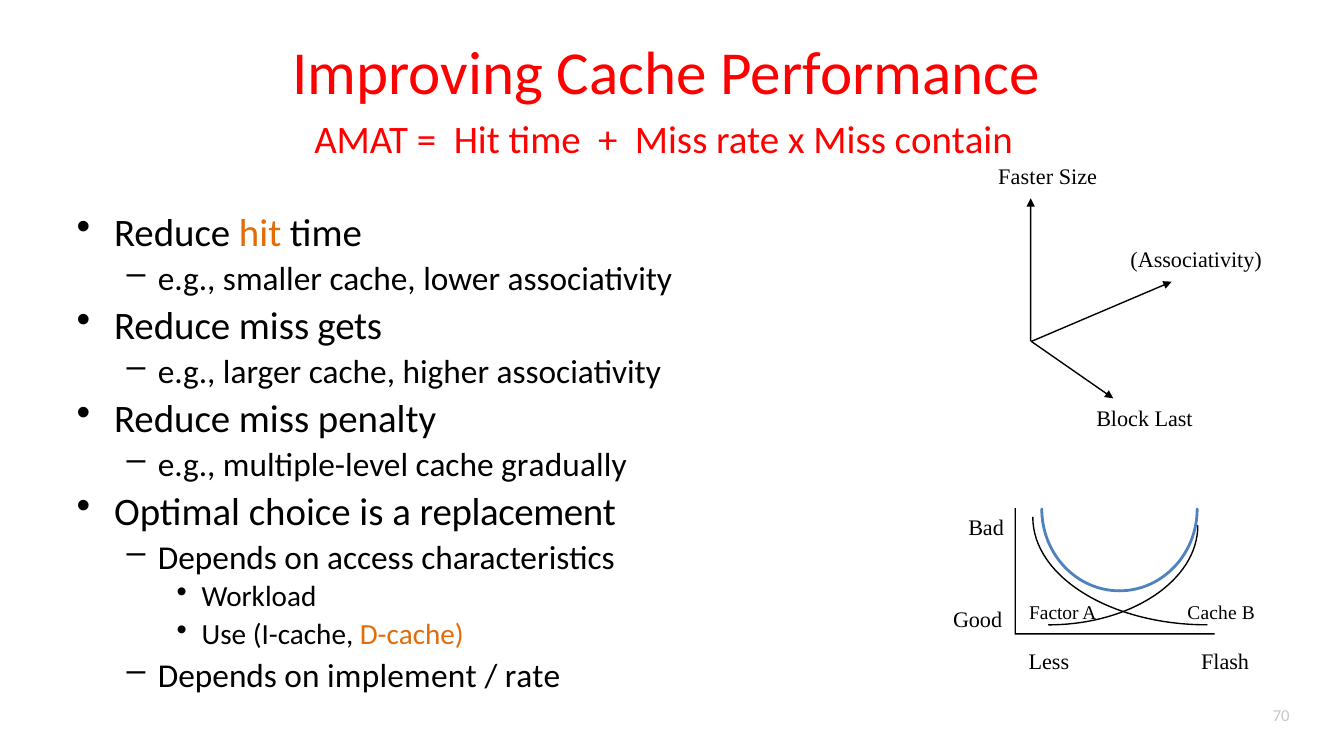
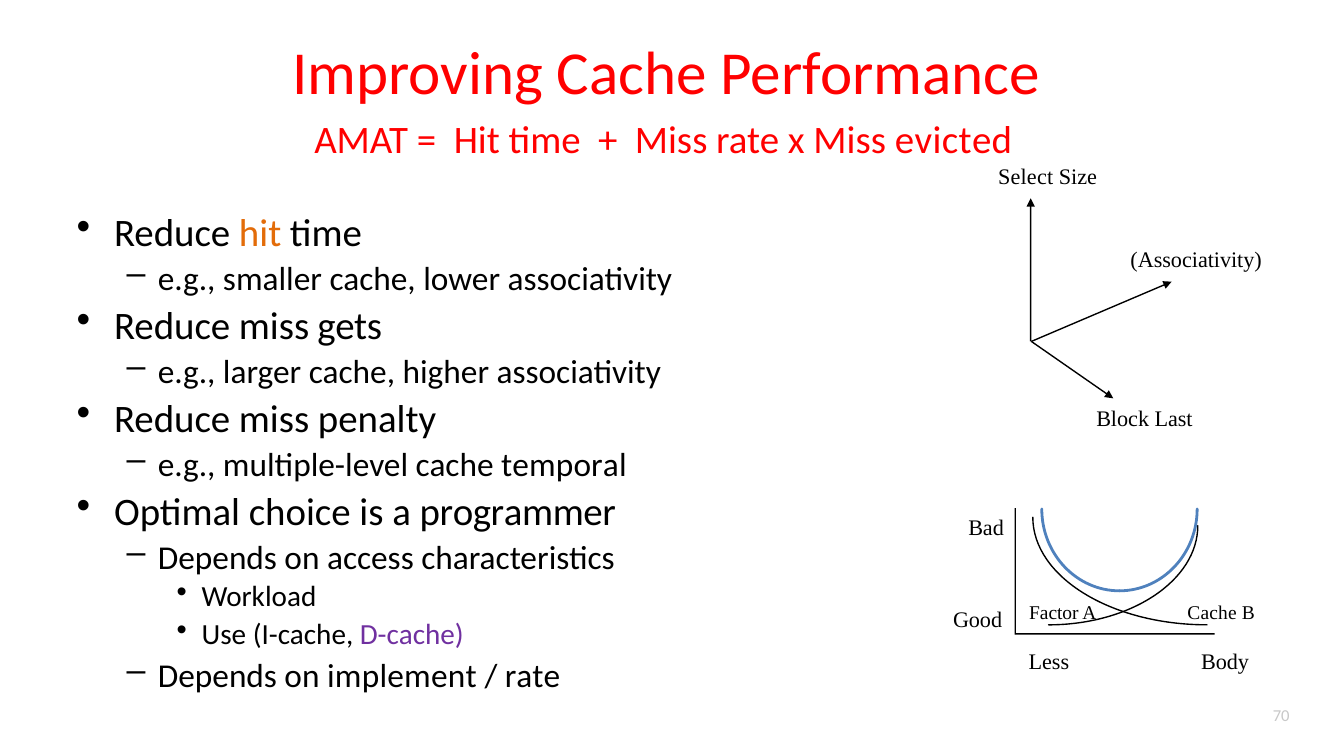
contain: contain -> evicted
Faster: Faster -> Select
gradually: gradually -> temporal
replacement: replacement -> programmer
D-cache colour: orange -> purple
Flash: Flash -> Body
